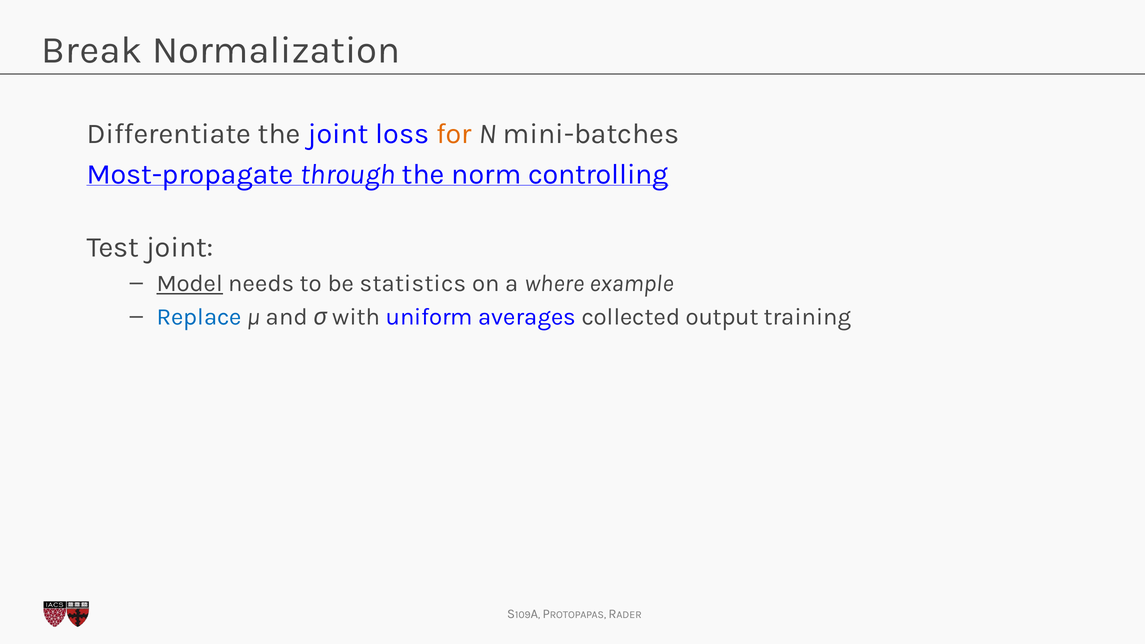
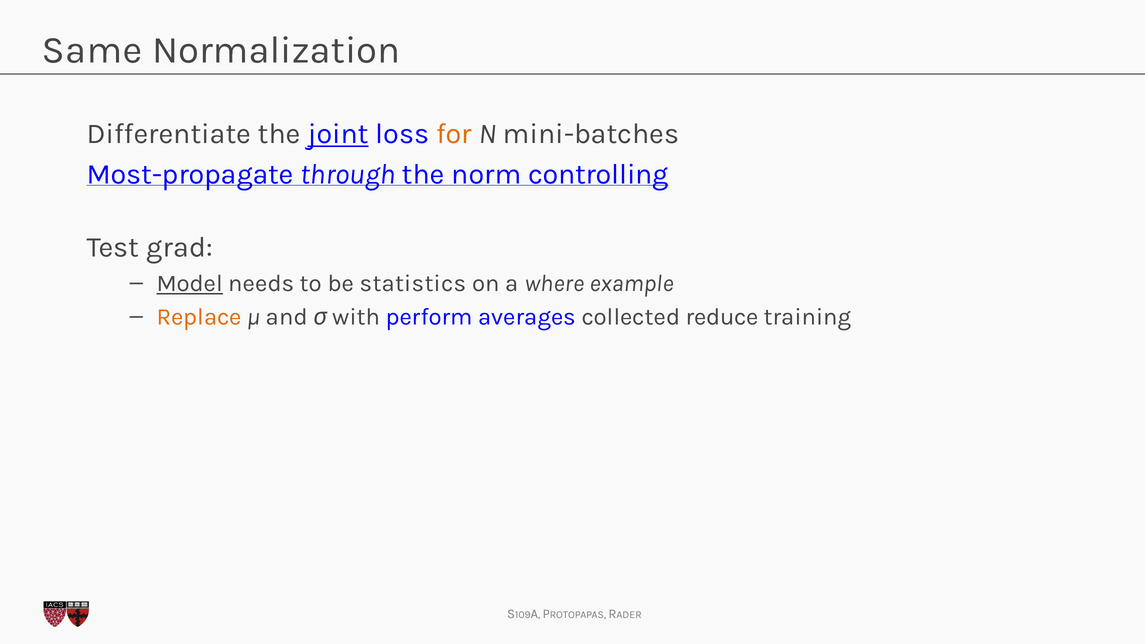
Break: Break -> Same
joint at (338, 134) underline: none -> present
Test joint: joint -> grad
Replace colour: blue -> orange
uniform: uniform -> perform
output: output -> reduce
